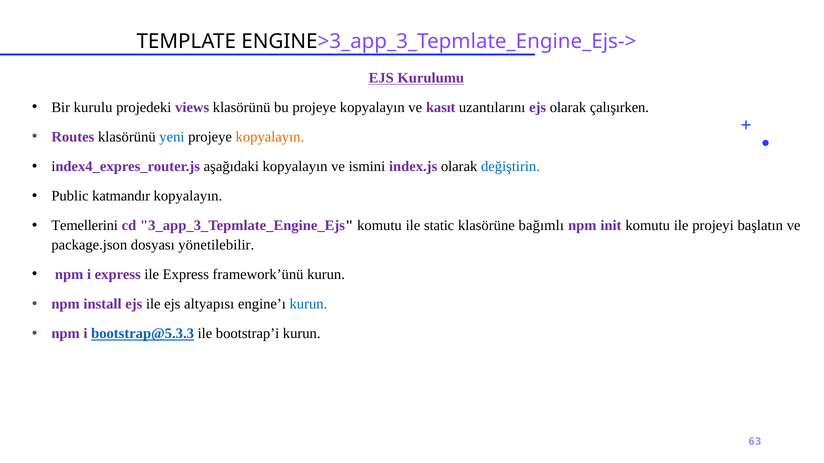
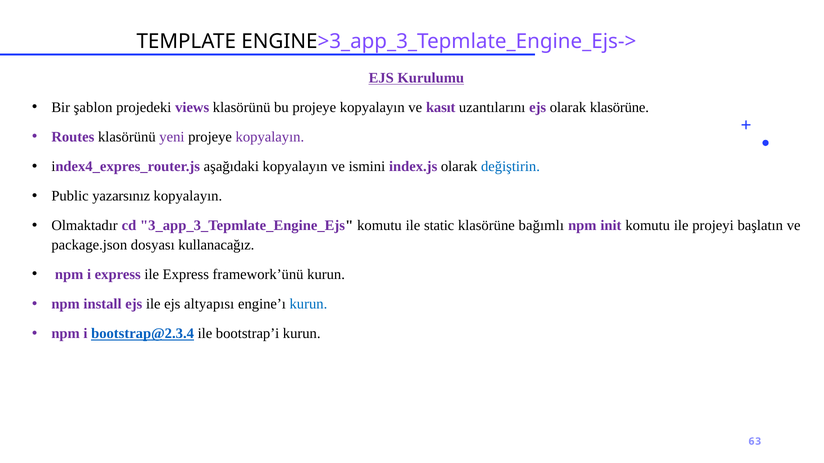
kurulu: kurulu -> şablon
olarak çalışırken: çalışırken -> klasörüne
yeni colour: blue -> purple
kopyalayın at (270, 137) colour: orange -> purple
katmandır: katmandır -> yazarsınız
Temellerini: Temellerini -> Olmaktadır
yönetilebilir: yönetilebilir -> kullanacağız
bootstrap@5.3.3: bootstrap@5.3.3 -> bootstrap@2.3.4
